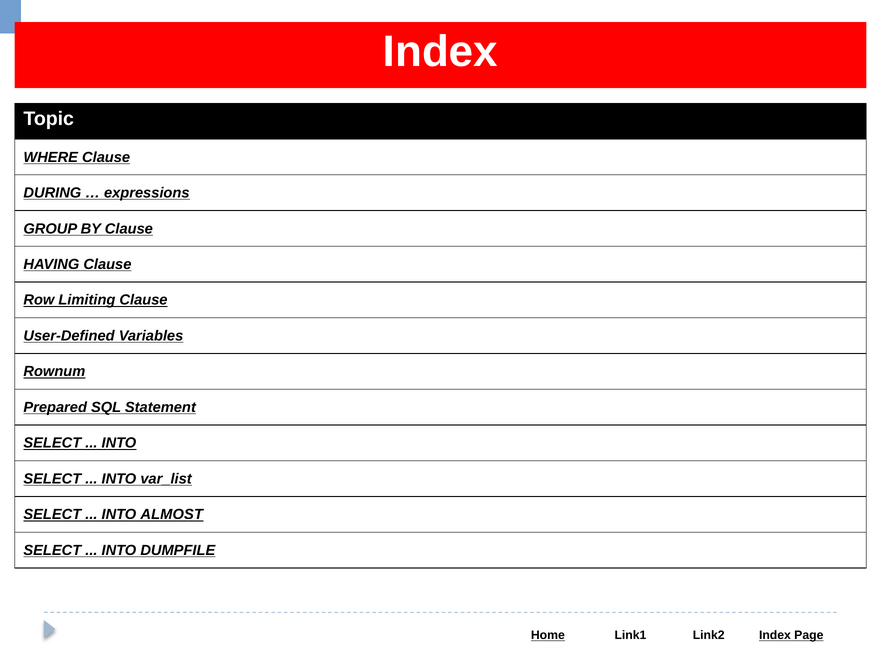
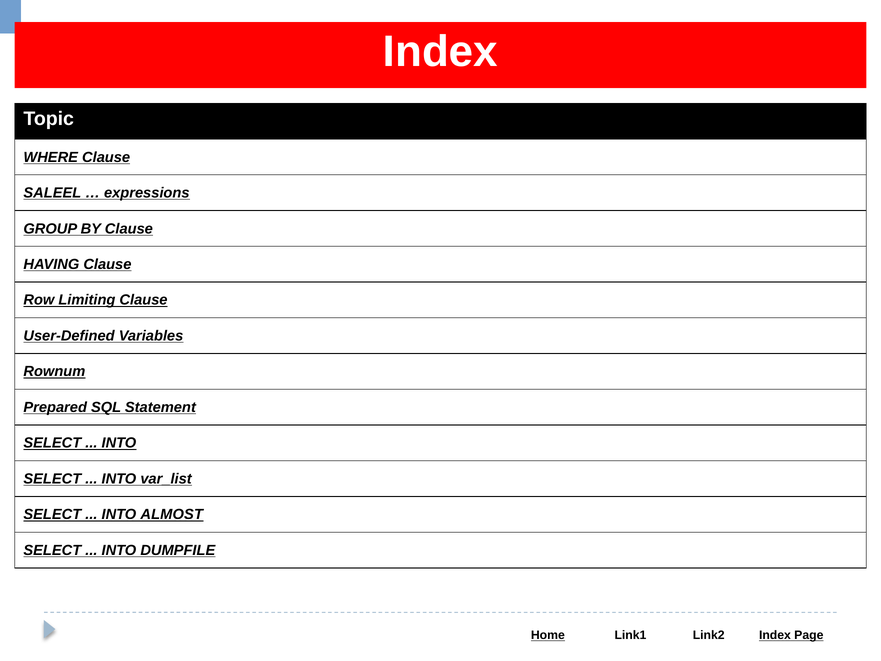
DURING: DURING -> SALEEL
